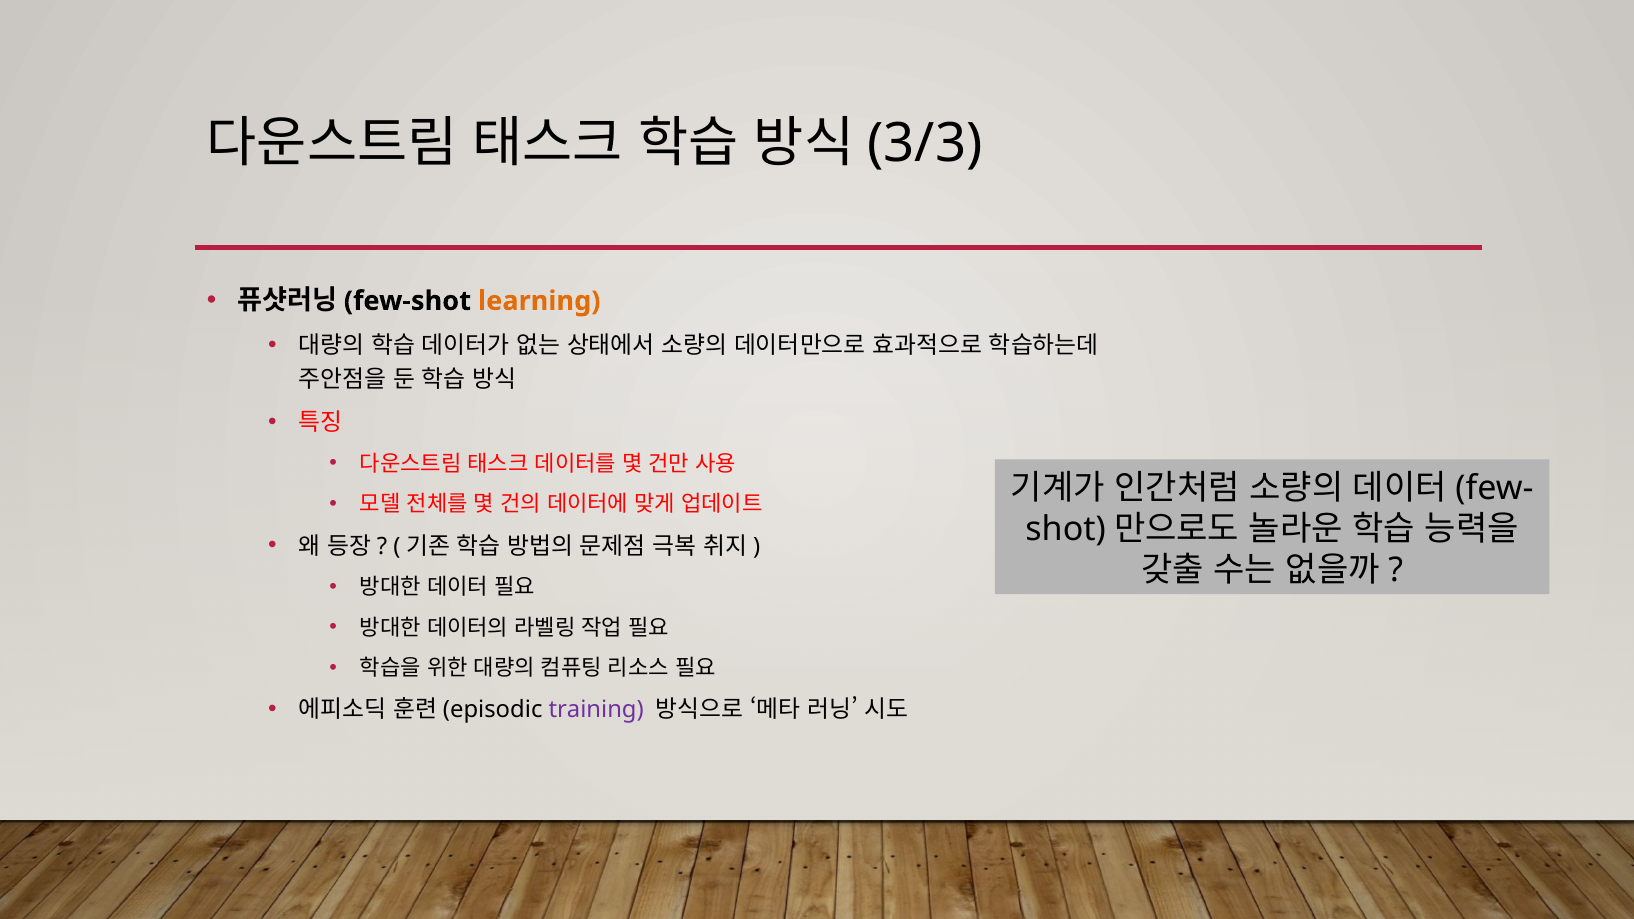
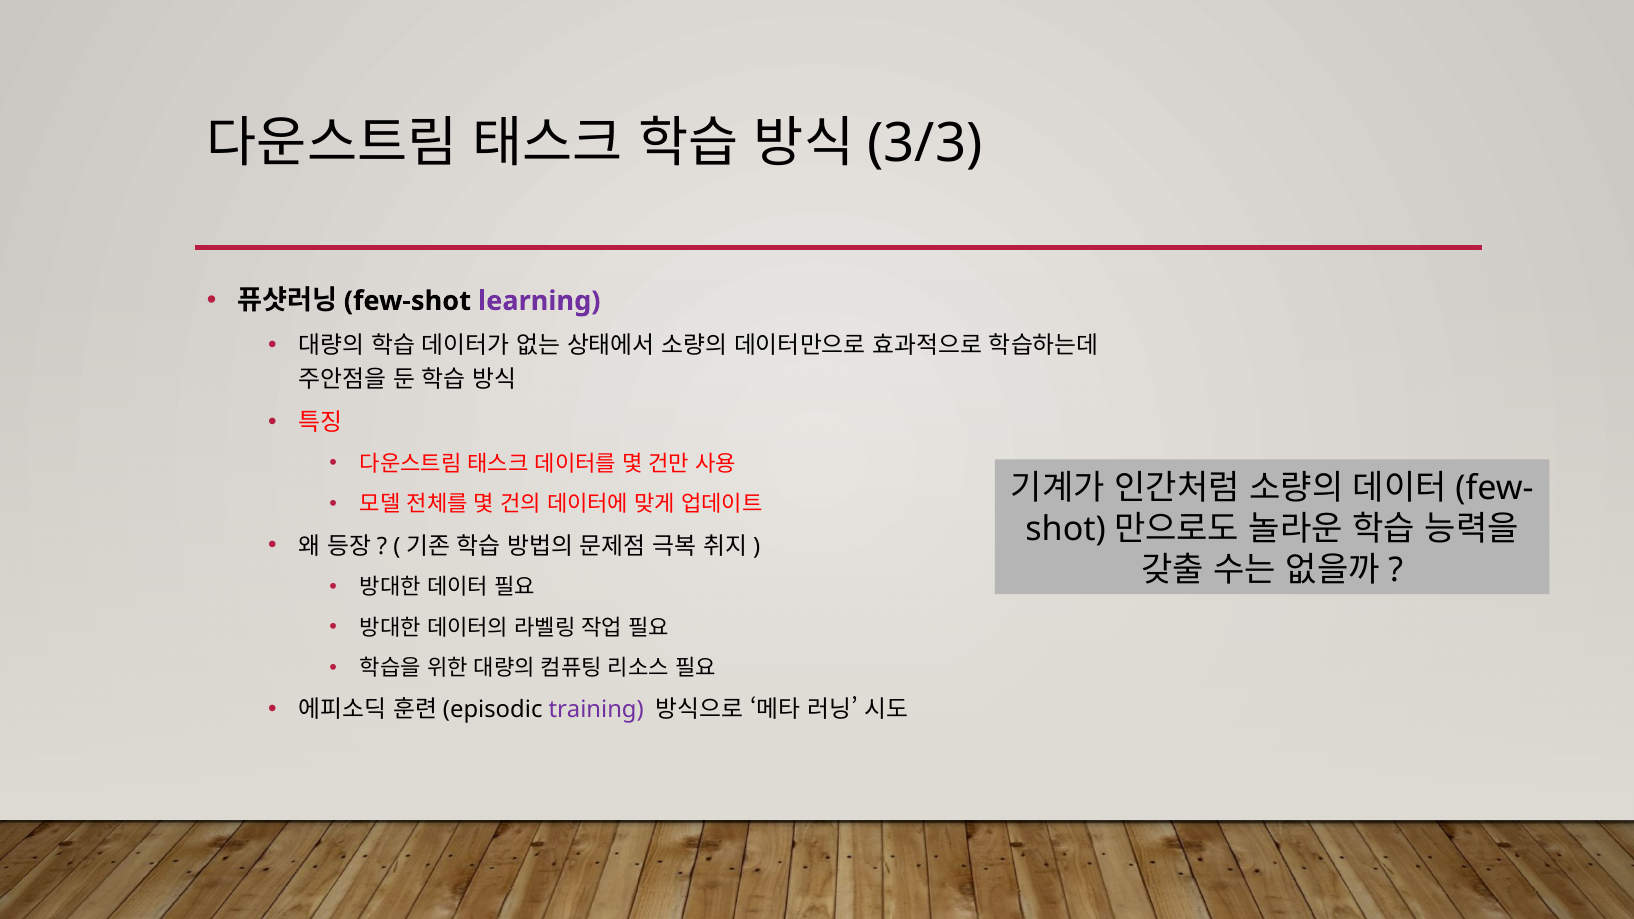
learning colour: orange -> purple
